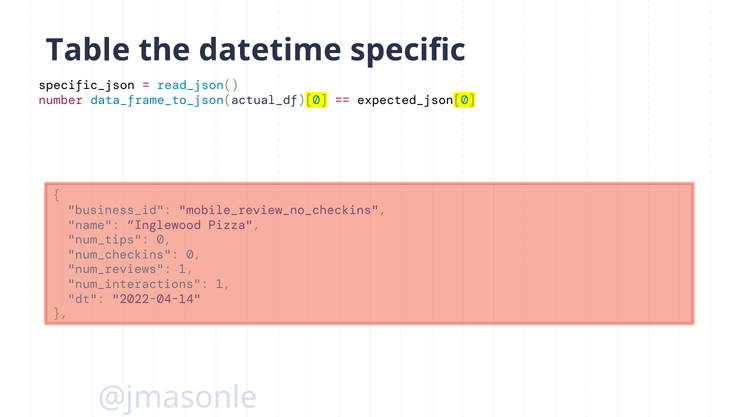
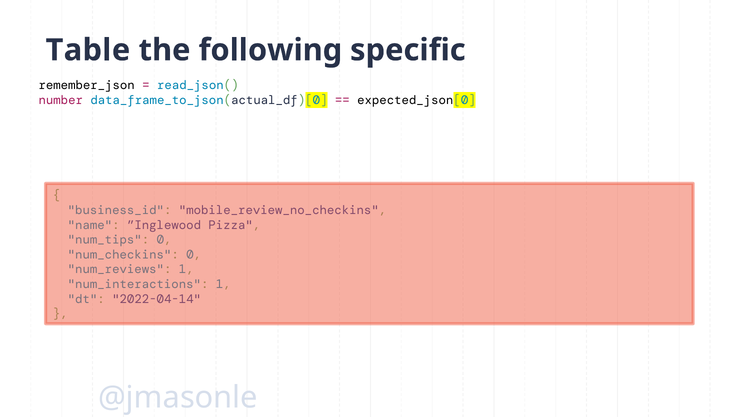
datetime: datetime -> following
specific_json: specific_json -> remember_json
